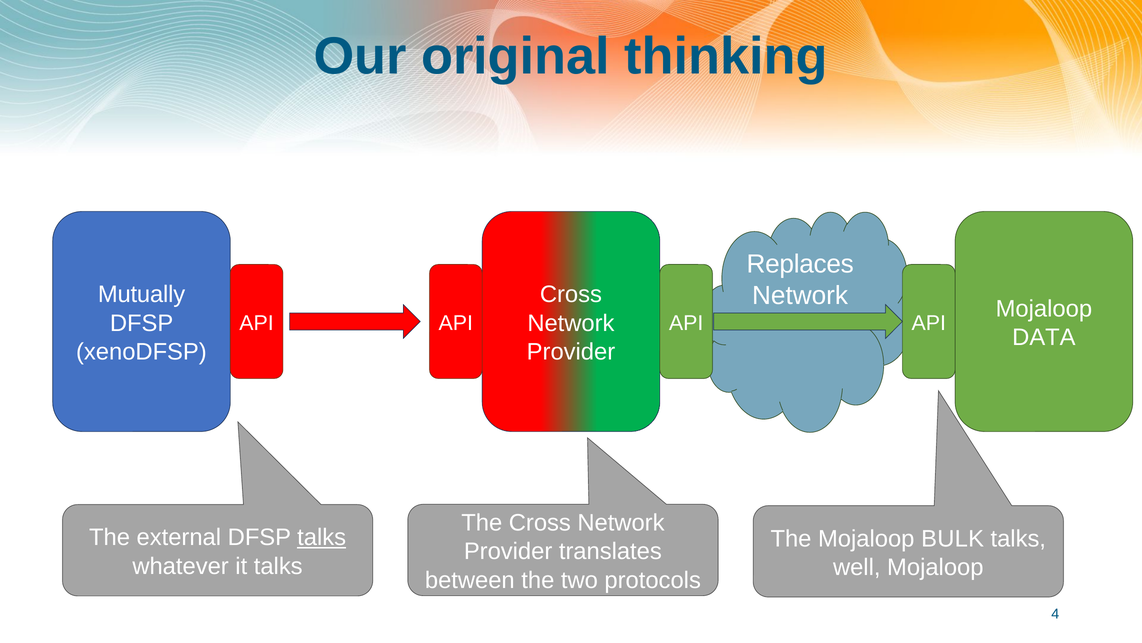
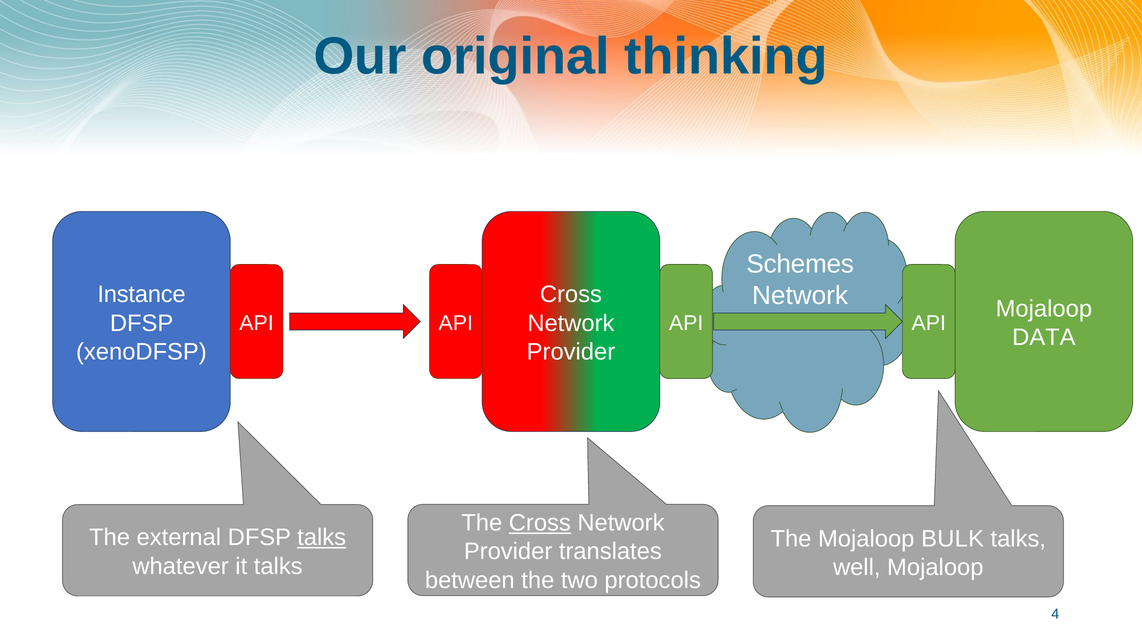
Replaces: Replaces -> Schemes
Mutually: Mutually -> Instance
Cross at (540, 522) underline: none -> present
